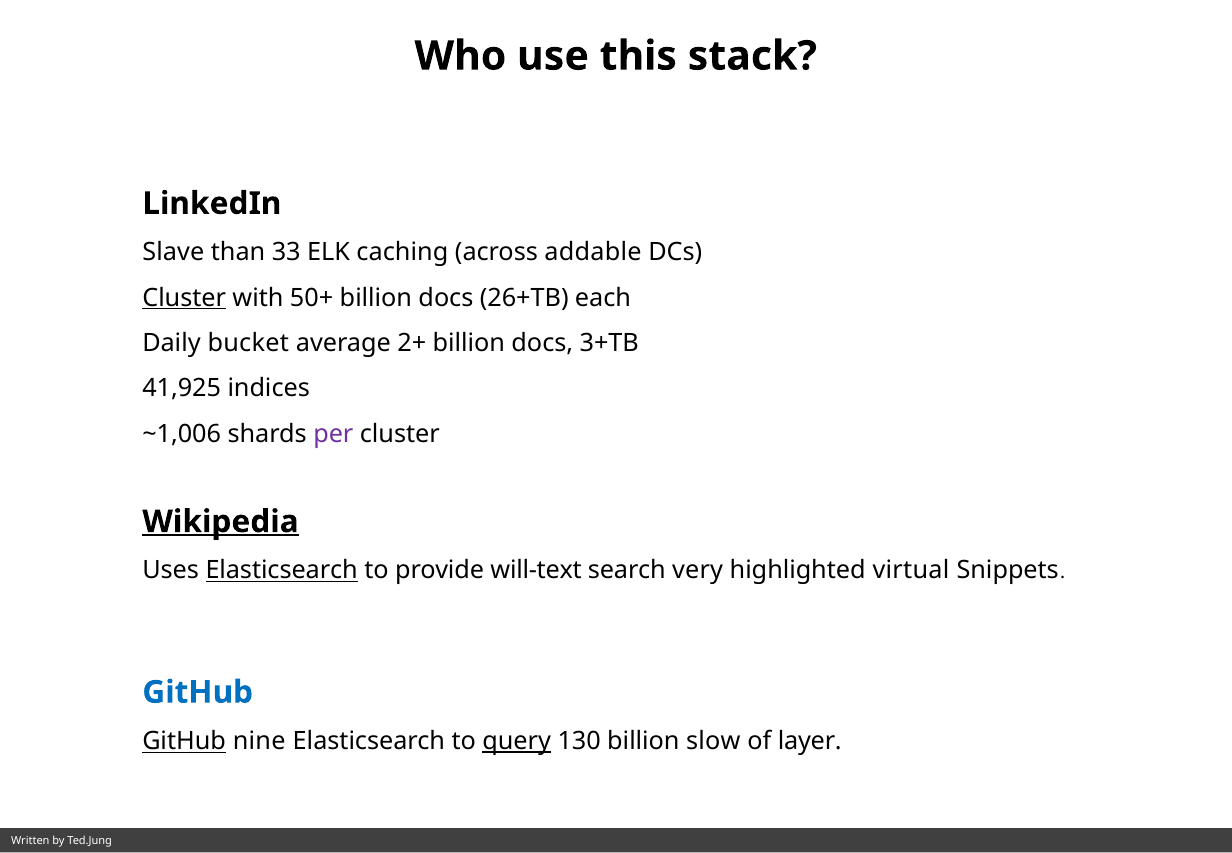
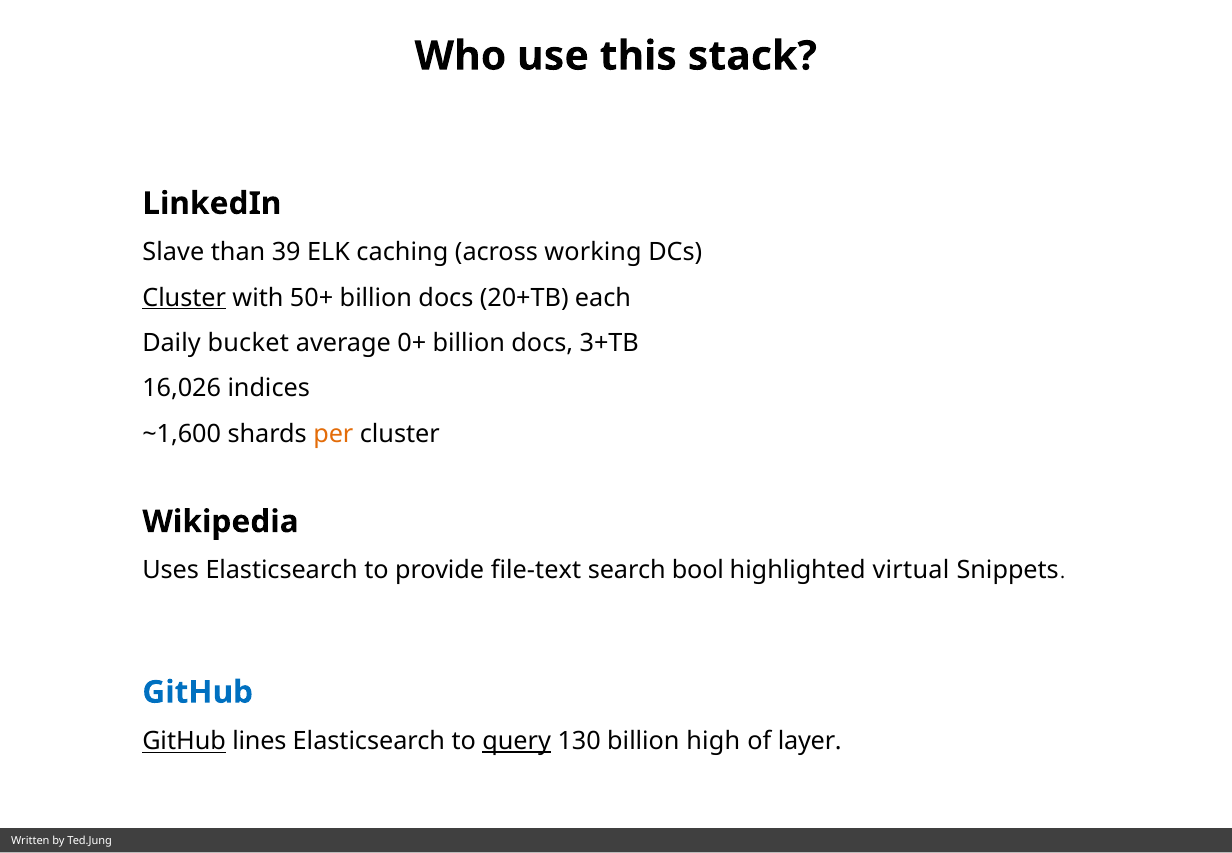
33: 33 -> 39
addable: addable -> working
26+TB: 26+TB -> 20+TB
2+: 2+ -> 0+
41,925: 41,925 -> 16,026
~1,006: ~1,006 -> ~1,600
per colour: purple -> orange
Wikipedia underline: present -> none
Elasticsearch at (282, 570) underline: present -> none
will-text: will-text -> file-text
very: very -> bool
nine: nine -> lines
slow: slow -> high
